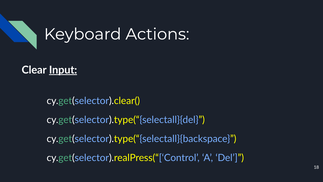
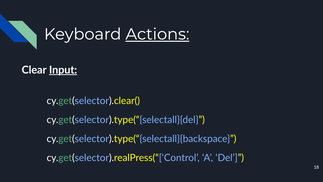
Actions underline: none -> present
